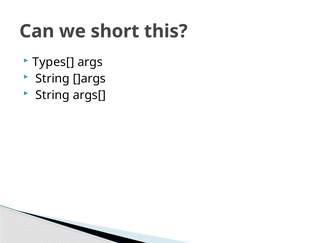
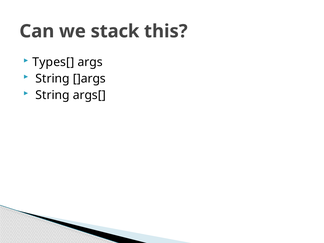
short: short -> stack
